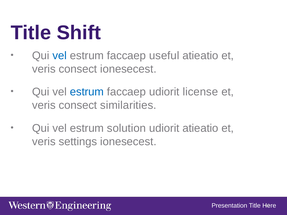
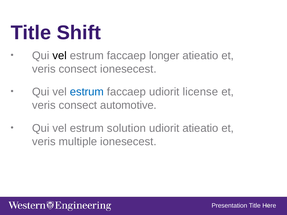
vel at (60, 56) colour: blue -> black
useful: useful -> longer
similarities: similarities -> automotive
settings: settings -> multiple
